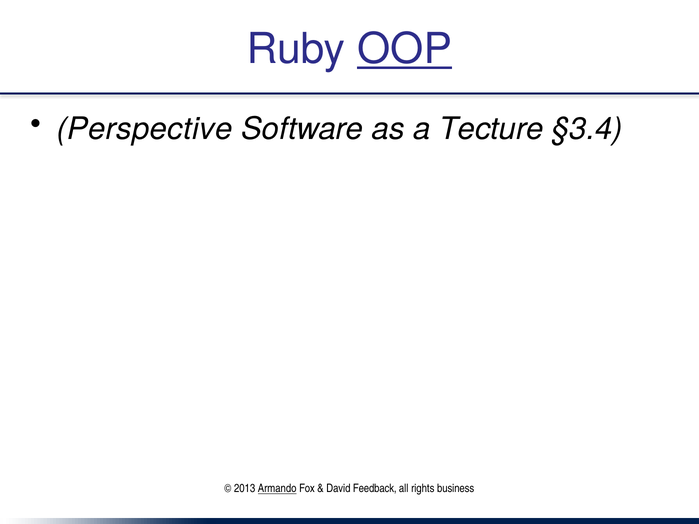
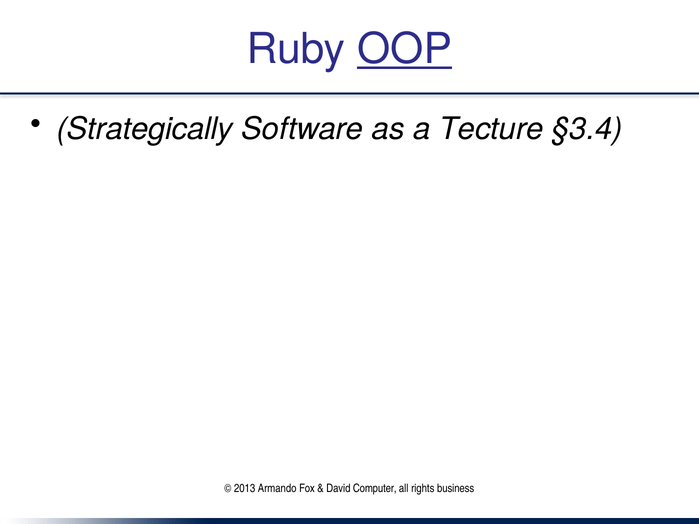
Perspective: Perspective -> Strategically
Armando underline: present -> none
Feedback: Feedback -> Computer
